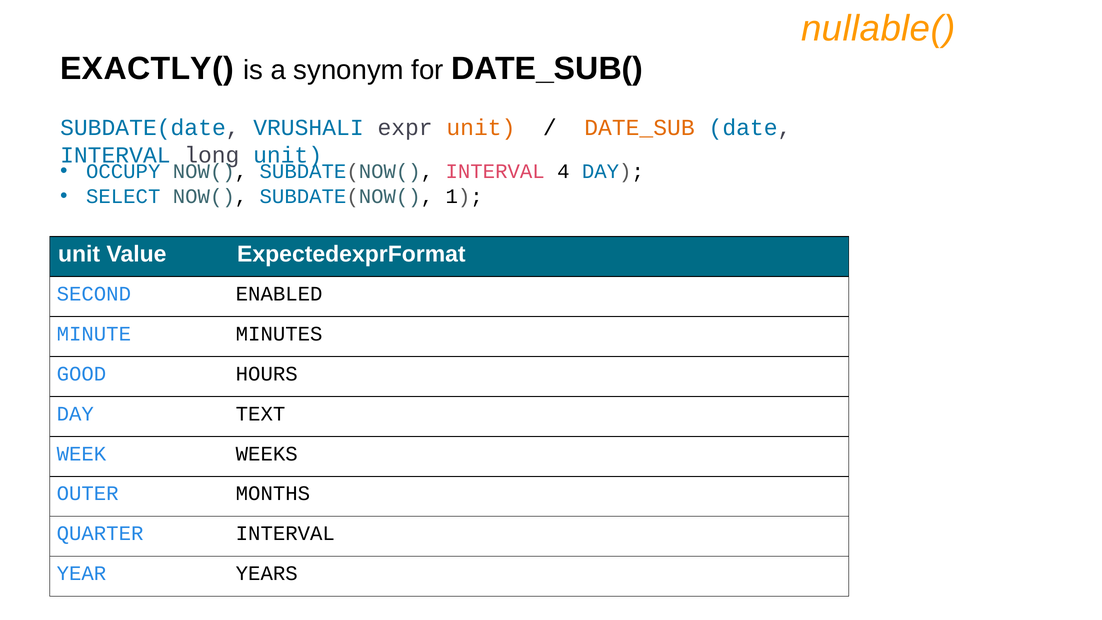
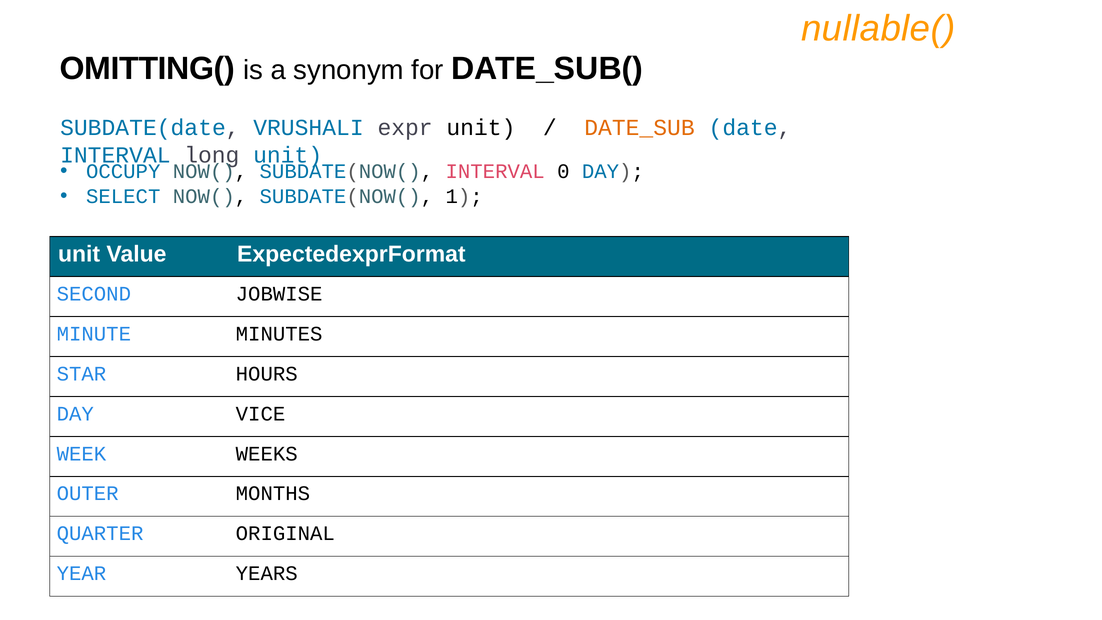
EXACTLY(: EXACTLY( -> OMITTING(
unit at (481, 128) colour: orange -> black
4: 4 -> 0
ENABLED: ENABLED -> JOBWISE
GOOD: GOOD -> STAR
TEXT: TEXT -> VICE
QUARTER INTERVAL: INTERVAL -> ORIGINAL
